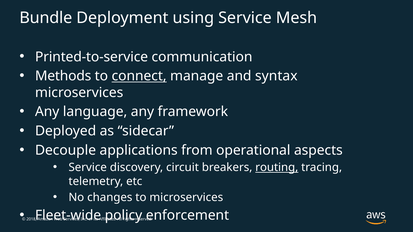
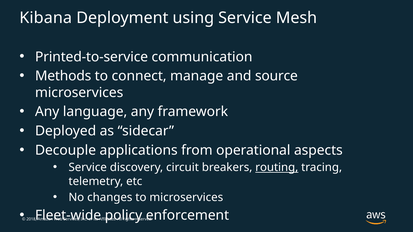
Bundle: Bundle -> Kibana
connect underline: present -> none
syntax: syntax -> source
